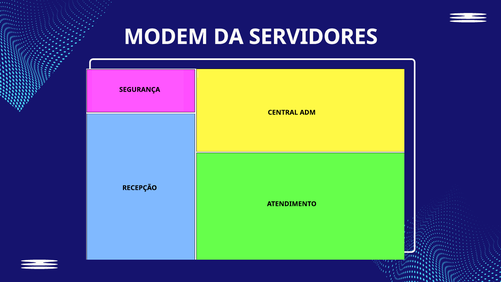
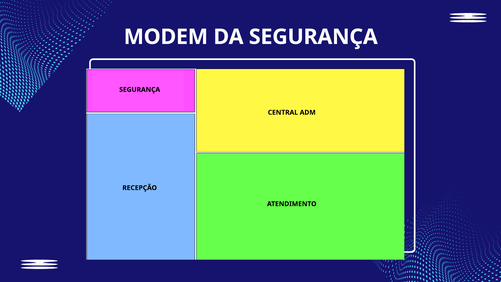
DA SERVIDORES: SERVIDORES -> SEGURANÇA
